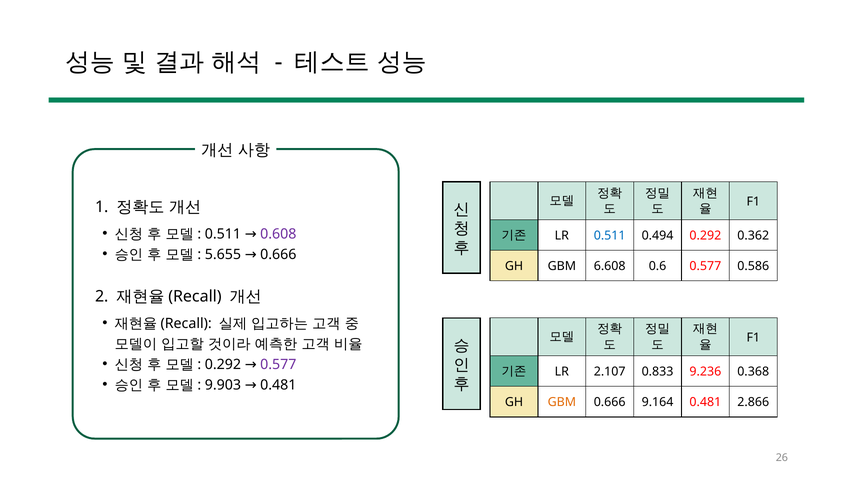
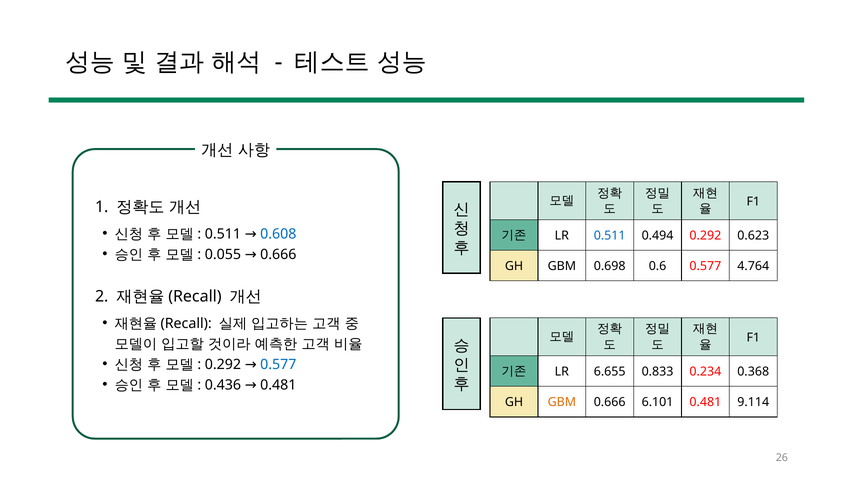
0.608 colour: purple -> blue
0.362: 0.362 -> 0.623
5.655: 5.655 -> 0.055
6.608: 6.608 -> 0.698
0.586: 0.586 -> 4.764
0.577 at (278, 364) colour: purple -> blue
2.107: 2.107 -> 6.655
9.236: 9.236 -> 0.234
9.903: 9.903 -> 0.436
9.164: 9.164 -> 6.101
2.866: 2.866 -> 9.114
